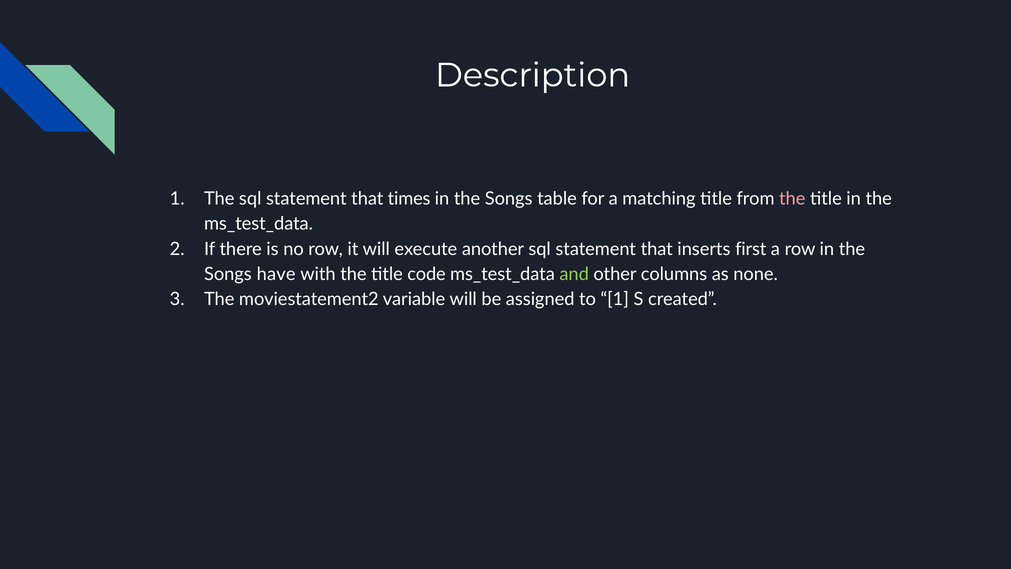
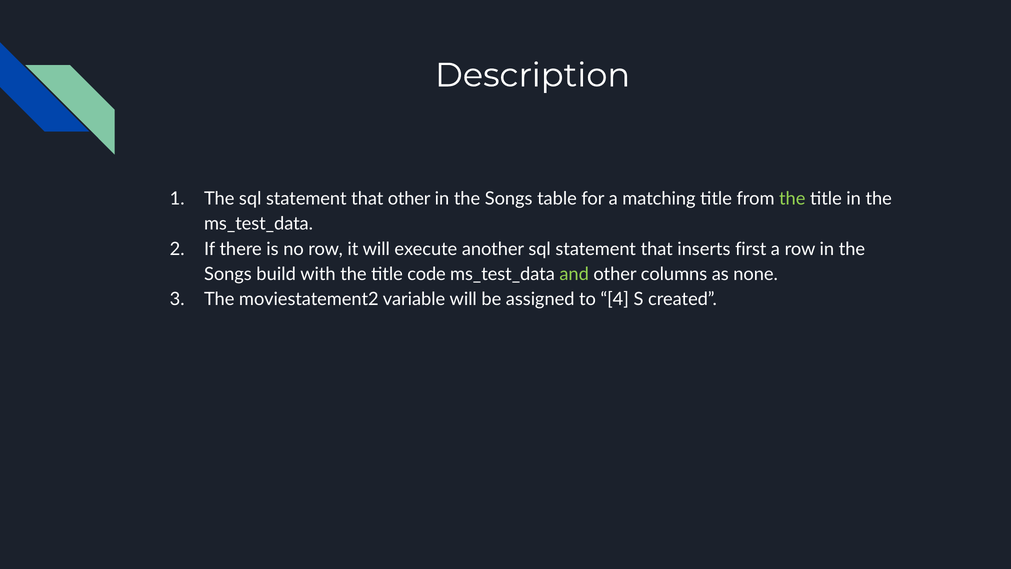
that times: times -> other
the at (792, 199) colour: pink -> light green
have: have -> build
to 1: 1 -> 4
